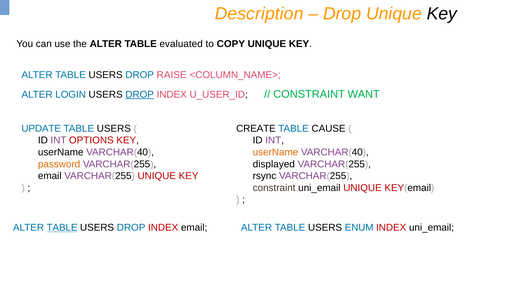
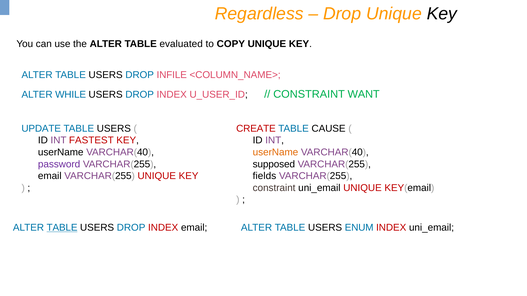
Description: Description -> Regardless
RAISE: RAISE -> INFILE
LOGIN: LOGIN -> WHILE
DROP at (140, 95) underline: present -> none
CREATE colour: black -> red
OPTIONS: OPTIONS -> FASTEST
password colour: orange -> purple
displayed: displayed -> supposed
rsync: rsync -> fields
